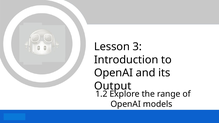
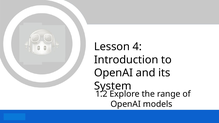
3: 3 -> 4
Output: Output -> System
